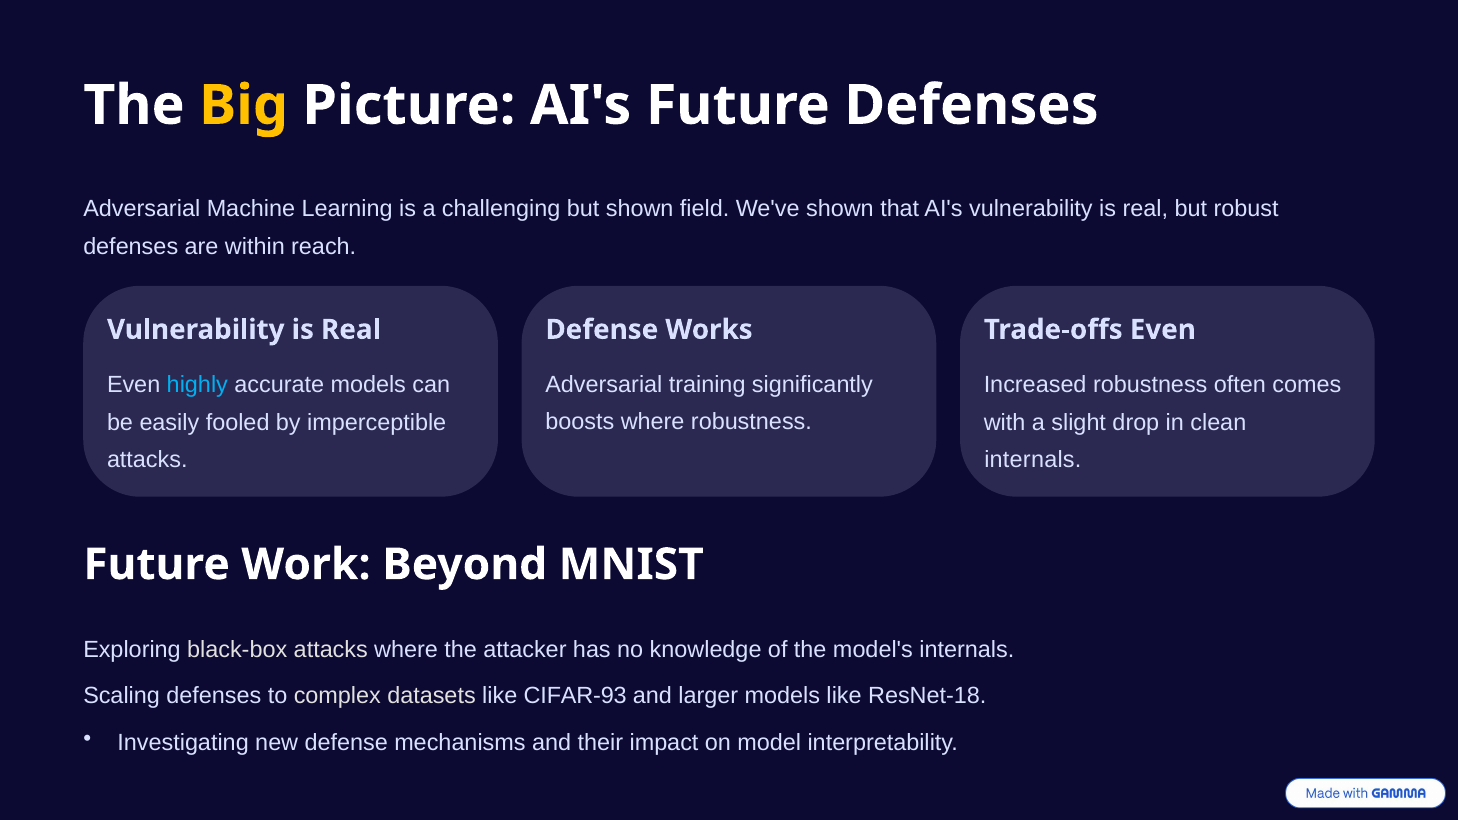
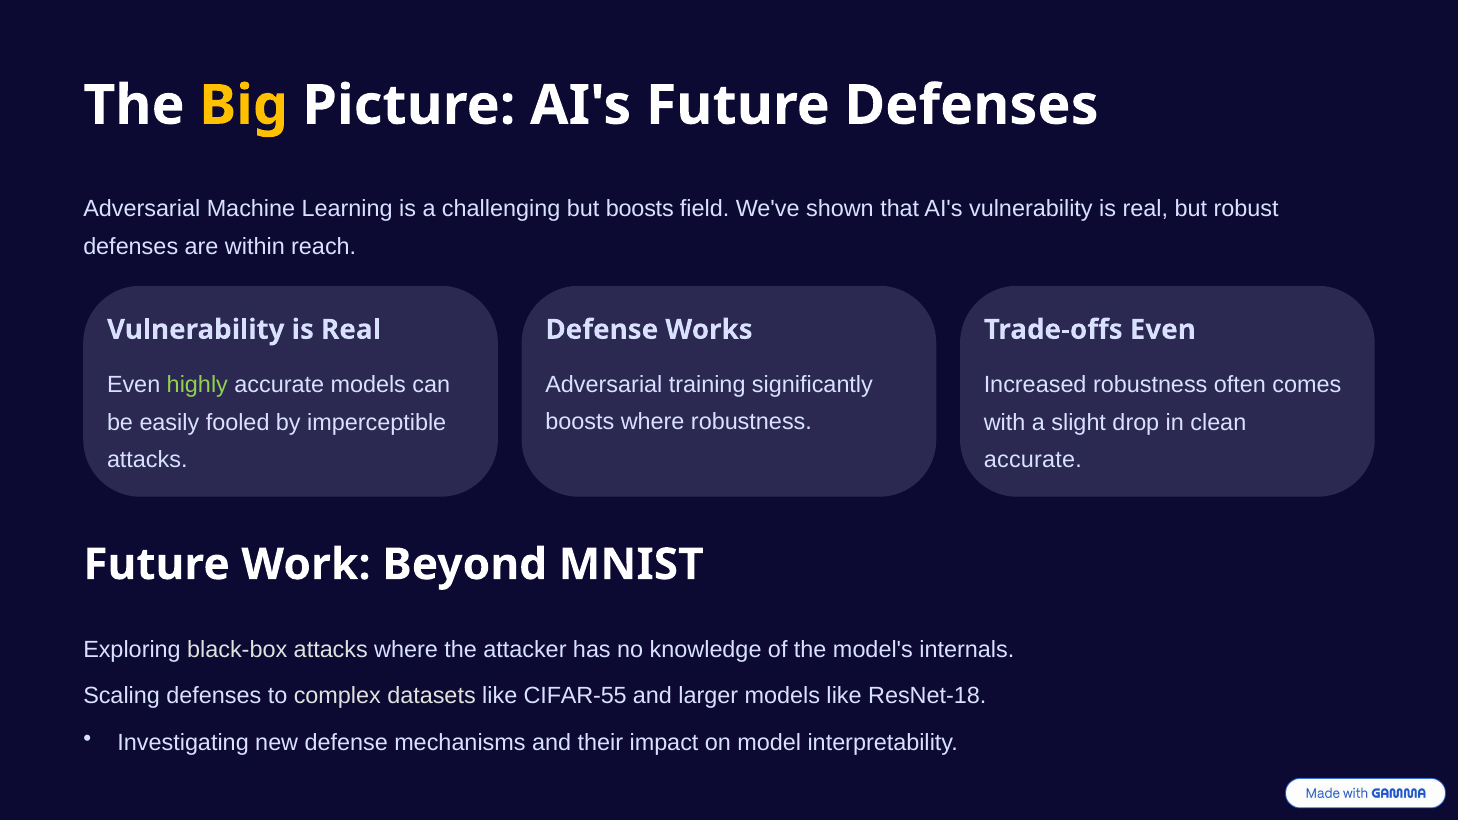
but shown: shown -> boosts
highly colour: light blue -> light green
internals at (1033, 460): internals -> accurate
CIFAR-93: CIFAR-93 -> CIFAR-55
